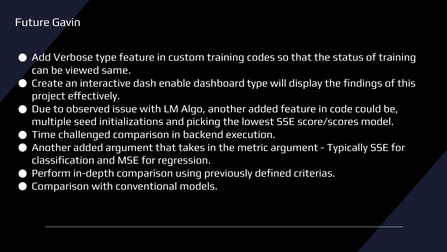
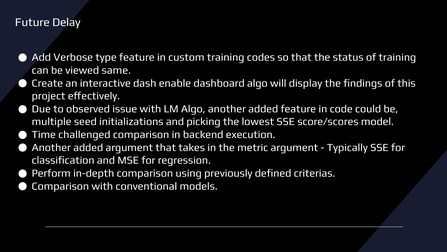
Gavin: Gavin -> Delay
dashboard type: type -> algo
